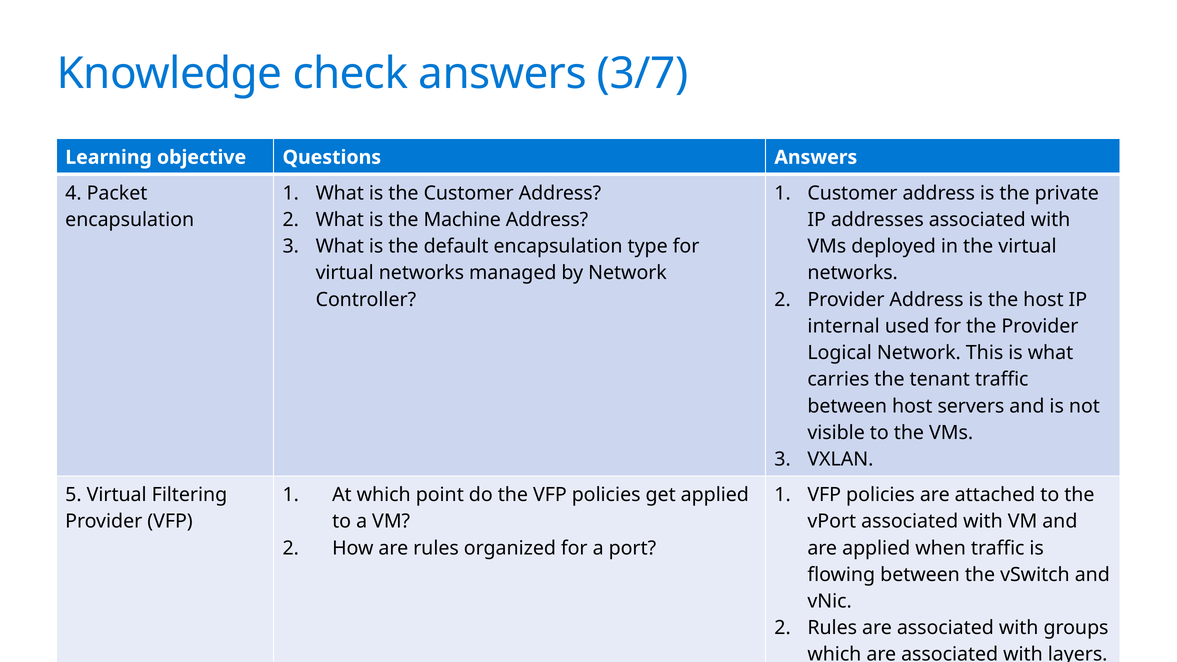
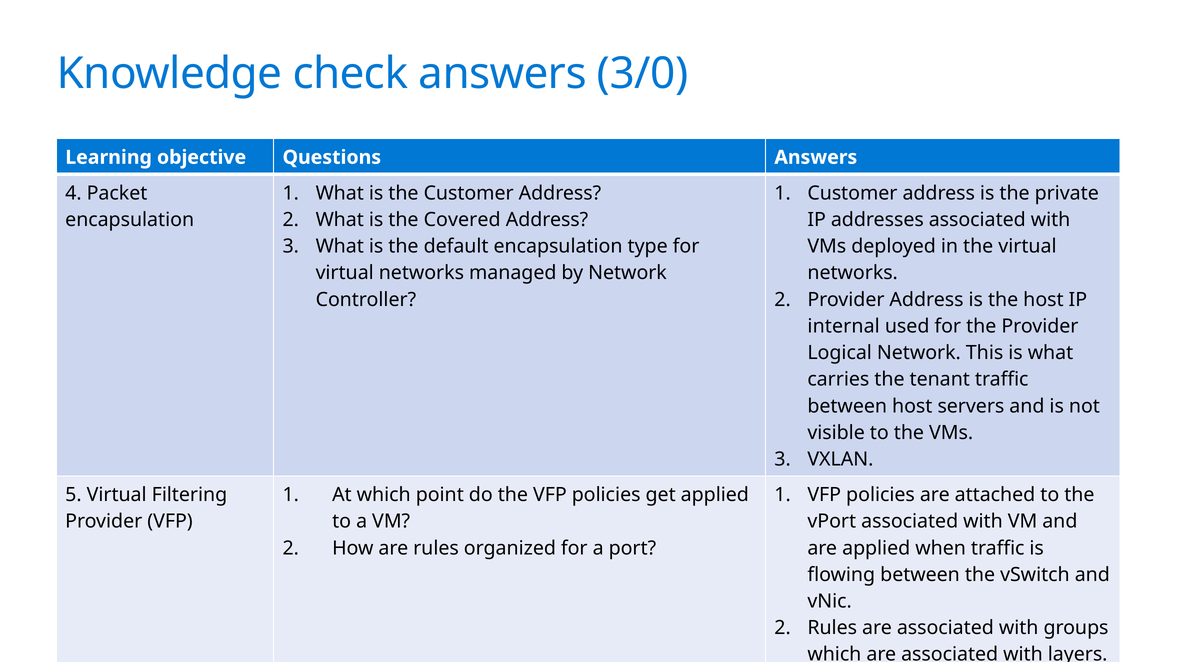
3/7: 3/7 -> 3/0
Machine: Machine -> Covered
